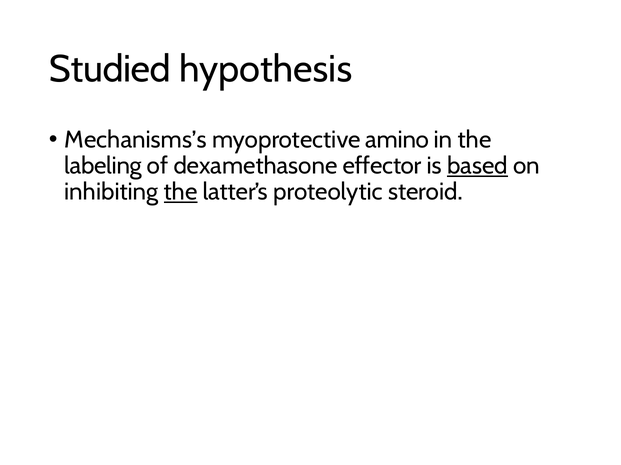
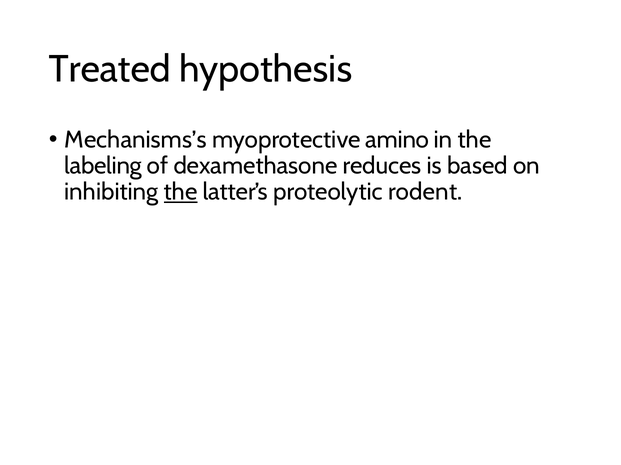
Studied: Studied -> Treated
effector: effector -> reduces
based underline: present -> none
steroid: steroid -> rodent
